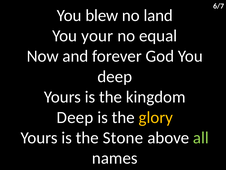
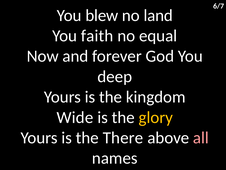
your: your -> faith
Deep at (75, 117): Deep -> Wide
Stone: Stone -> There
all colour: light green -> pink
